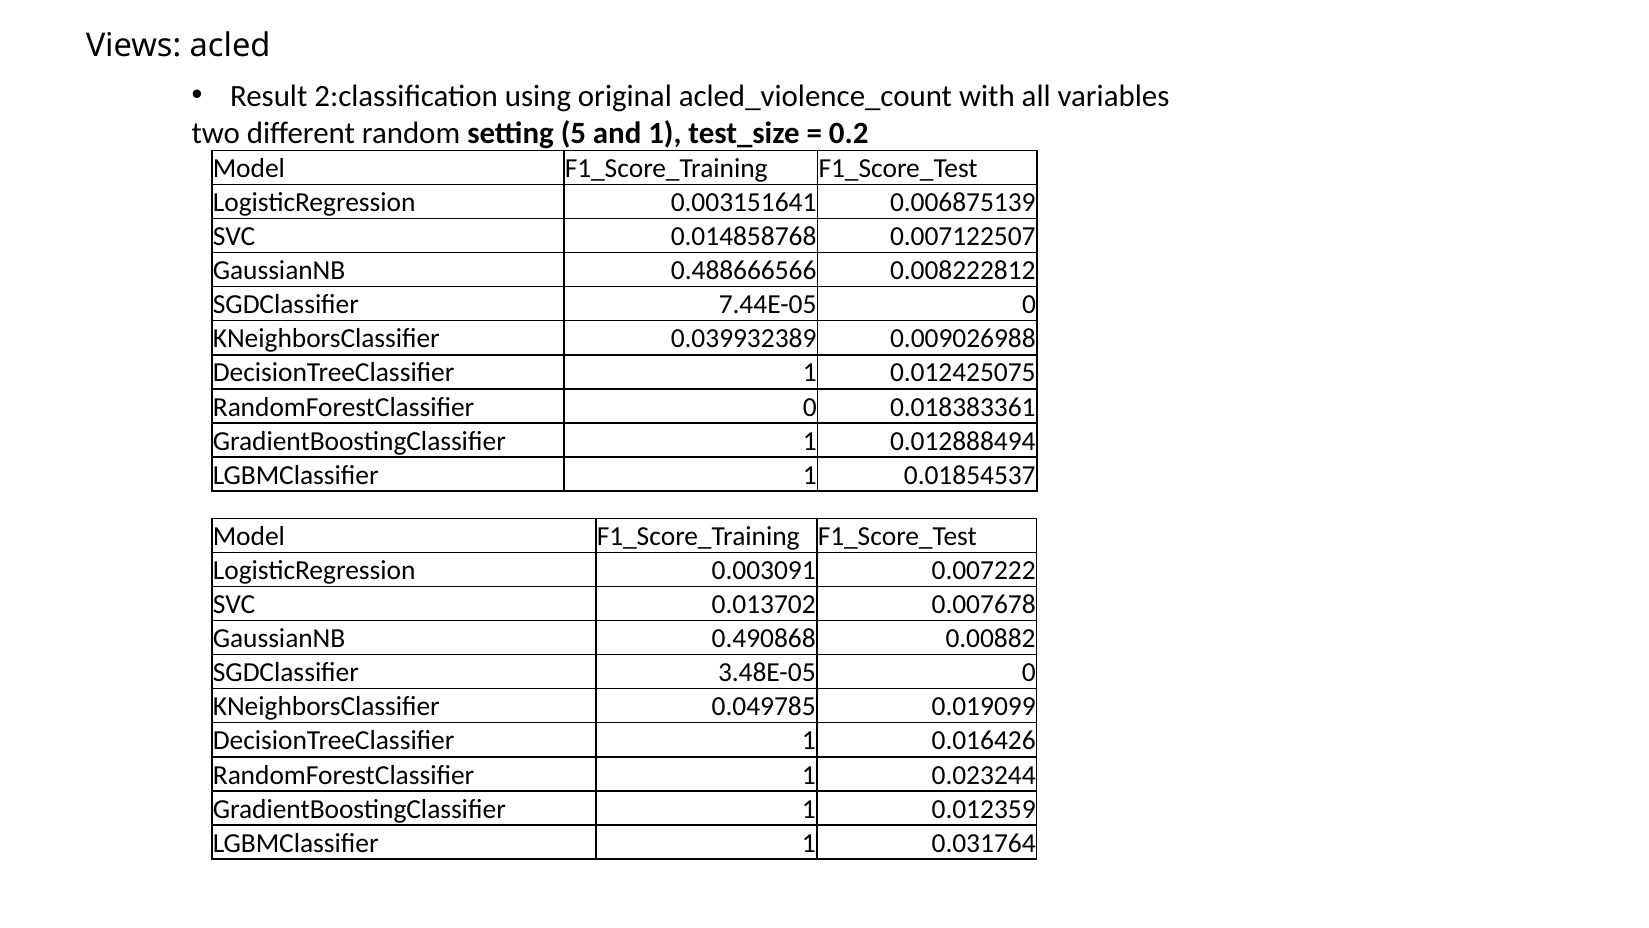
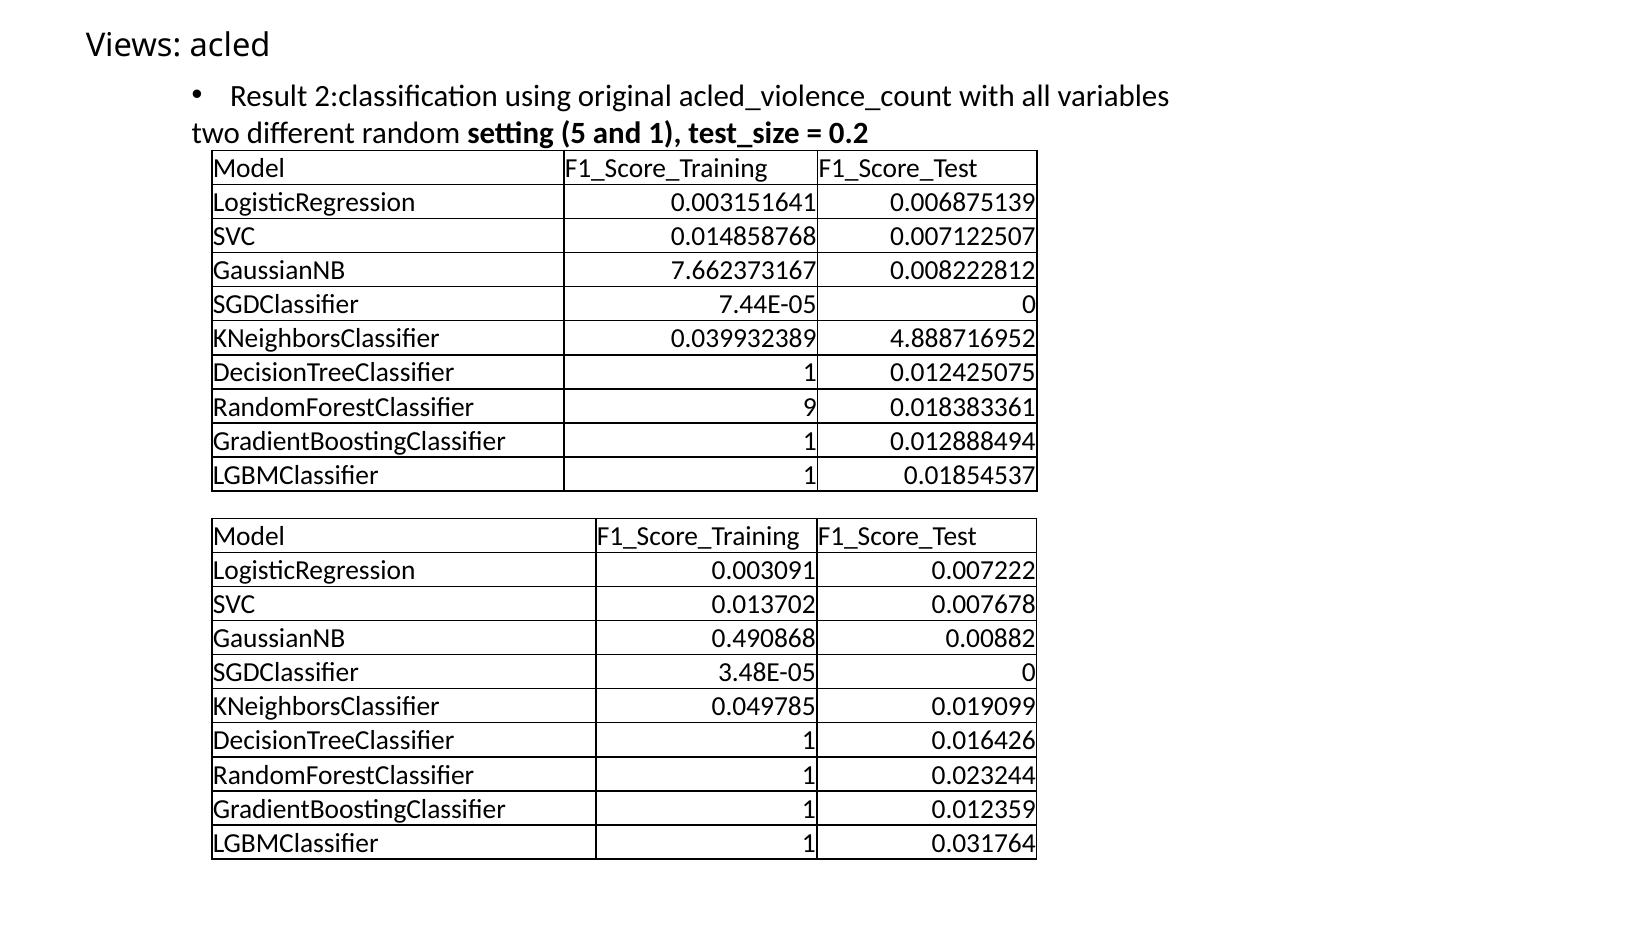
0.488666566: 0.488666566 -> 7.662373167
0.009026988: 0.009026988 -> 4.888716952
RandomForestClassifier 0: 0 -> 9
